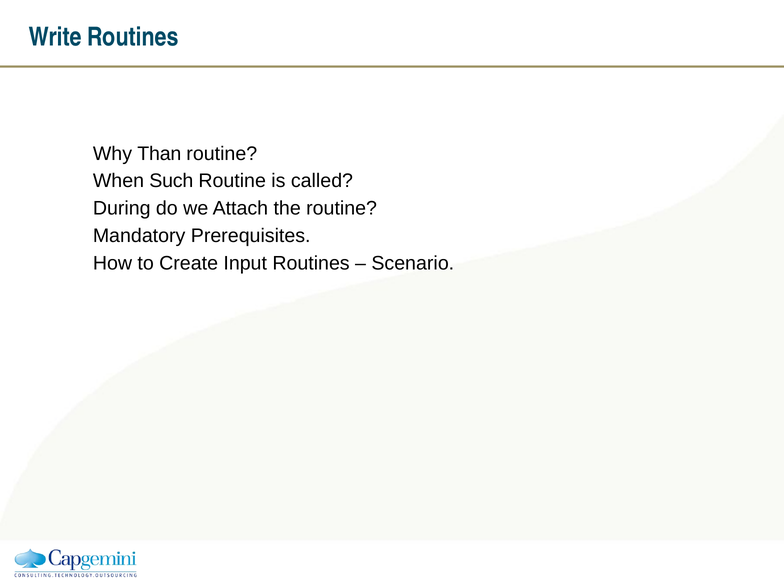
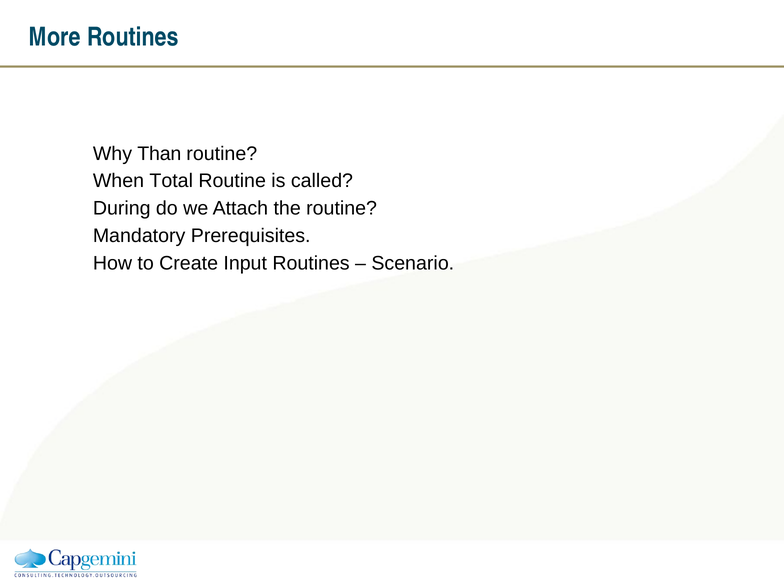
Write: Write -> More
Such: Such -> Total
